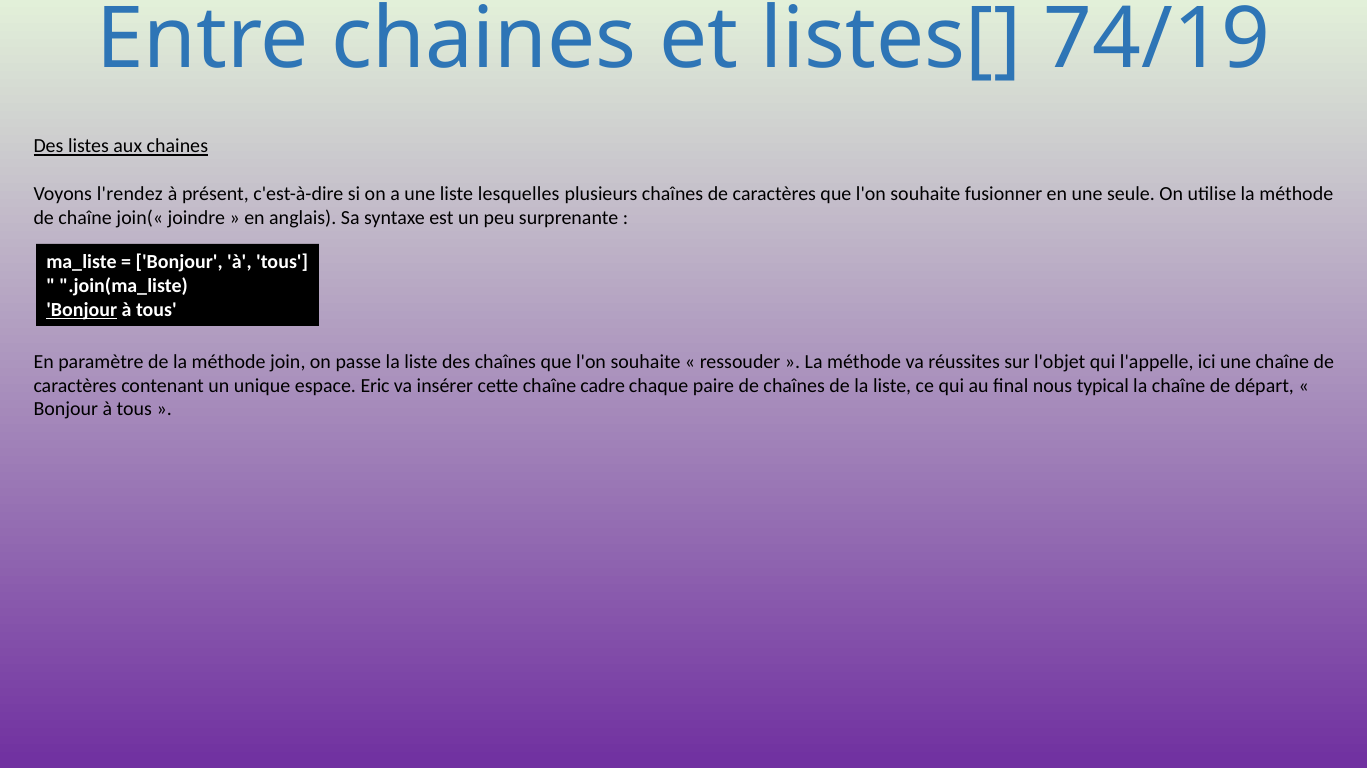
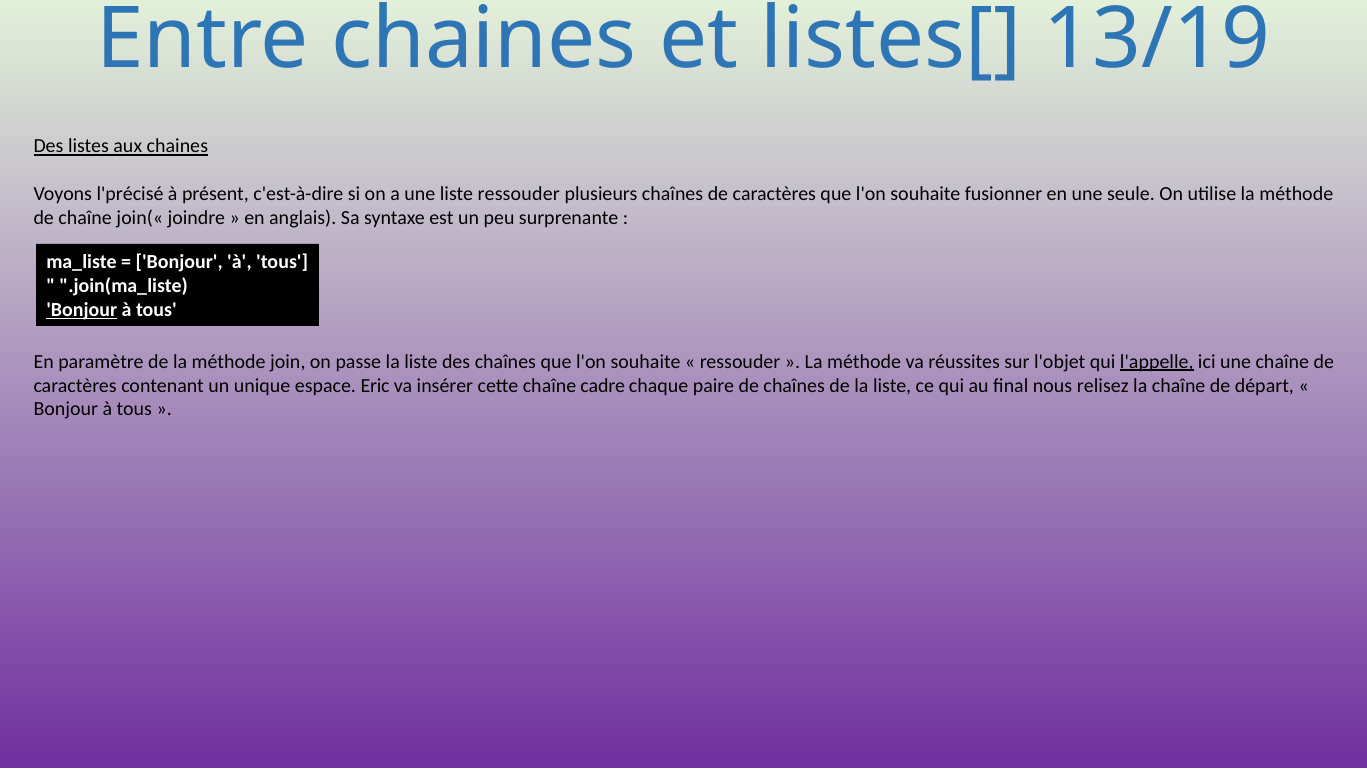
74/19: 74/19 -> 13/19
l'rendez: l'rendez -> l'précisé
liste lesquelles: lesquelles -> ressouder
l'appelle underline: none -> present
typical: typical -> relisez
